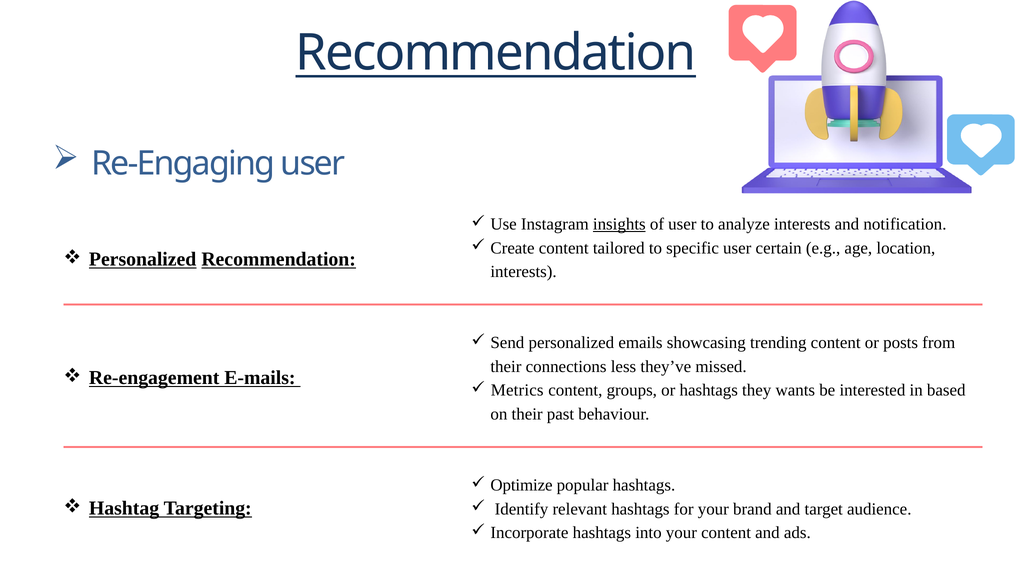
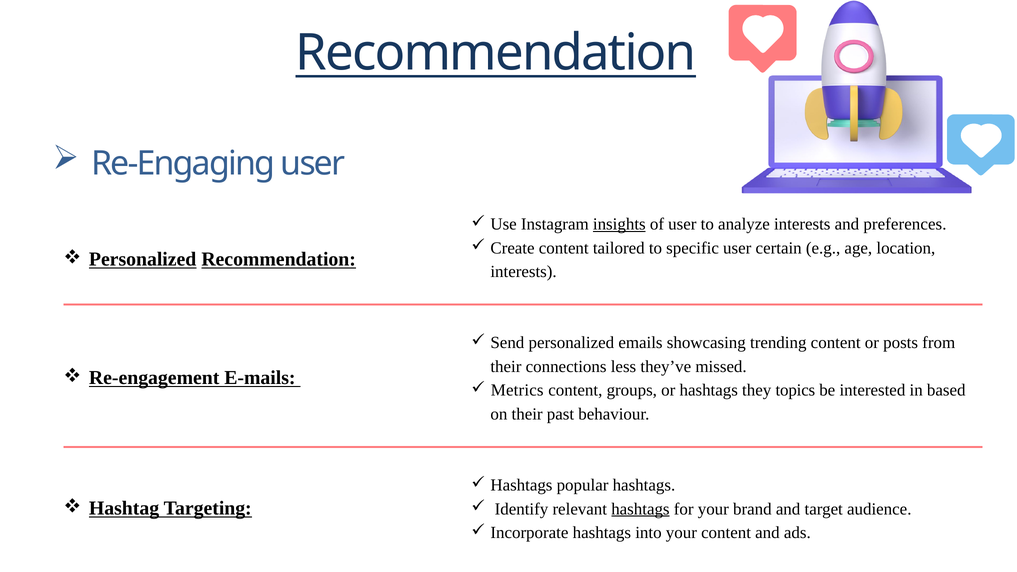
notification: notification -> preferences
wants: wants -> topics
Optimize at (521, 485): Optimize -> Hashtags
hashtags at (640, 509) underline: none -> present
